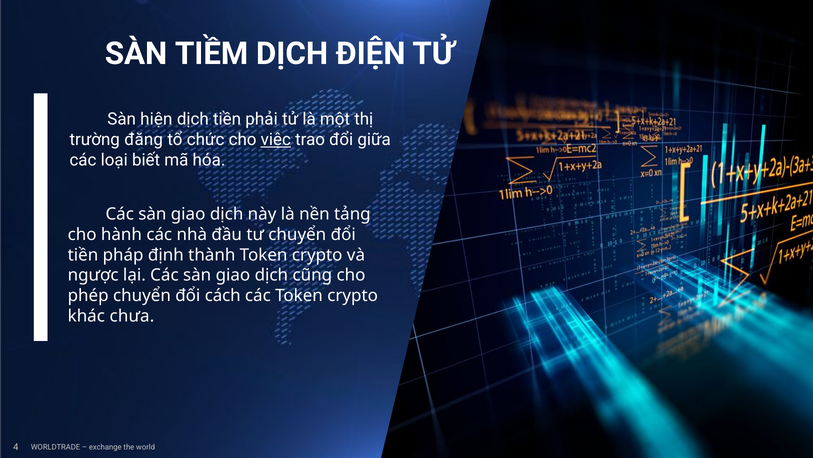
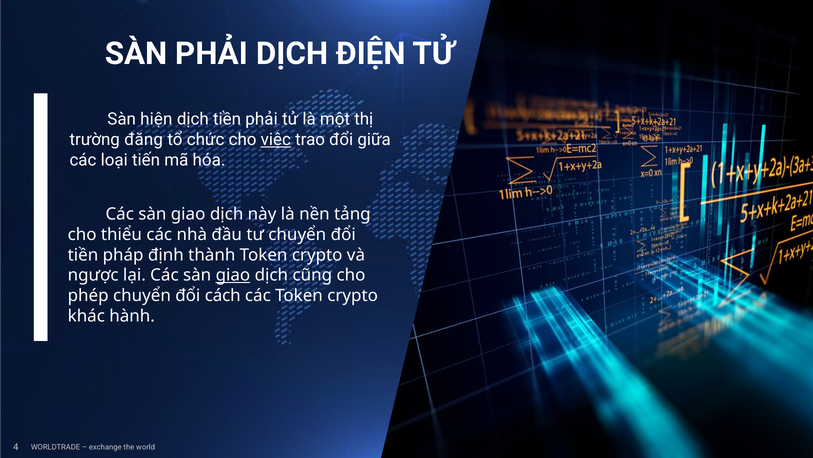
SÀN TIỀM: TIỀM -> PHẢI
biết: biết -> tiến
hành: hành -> thiểu
giao at (233, 275) underline: none -> present
chưa: chưa -> hành
